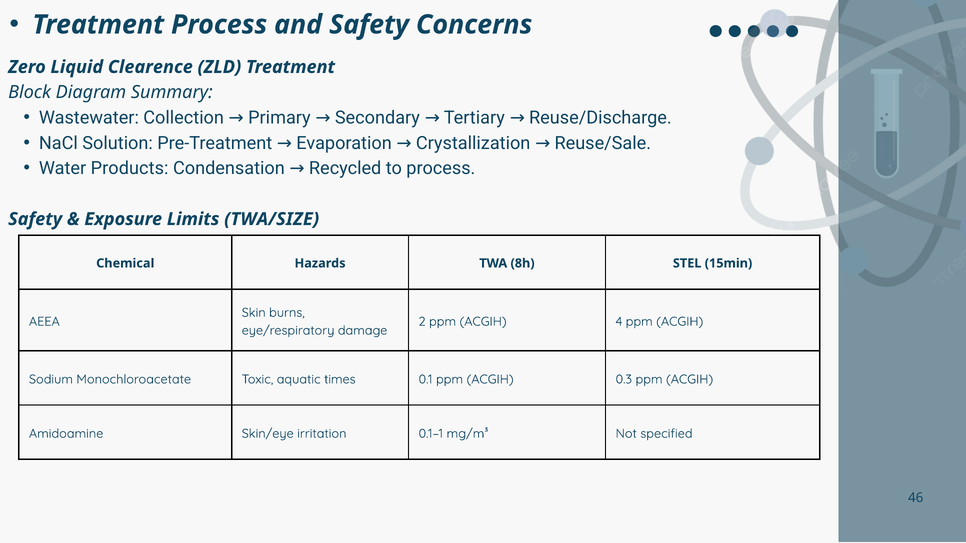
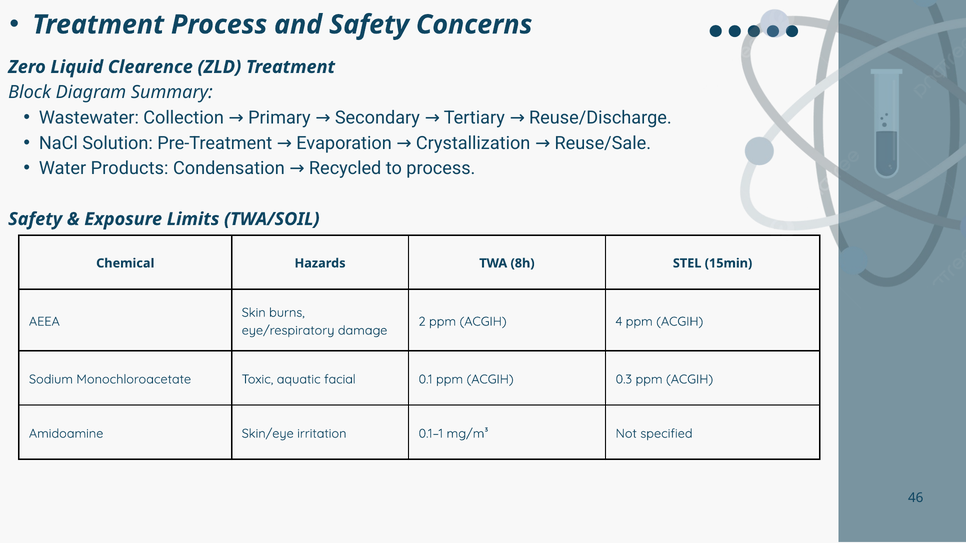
TWA/SIZE: TWA/SIZE -> TWA/SOIL
times: times -> facial
